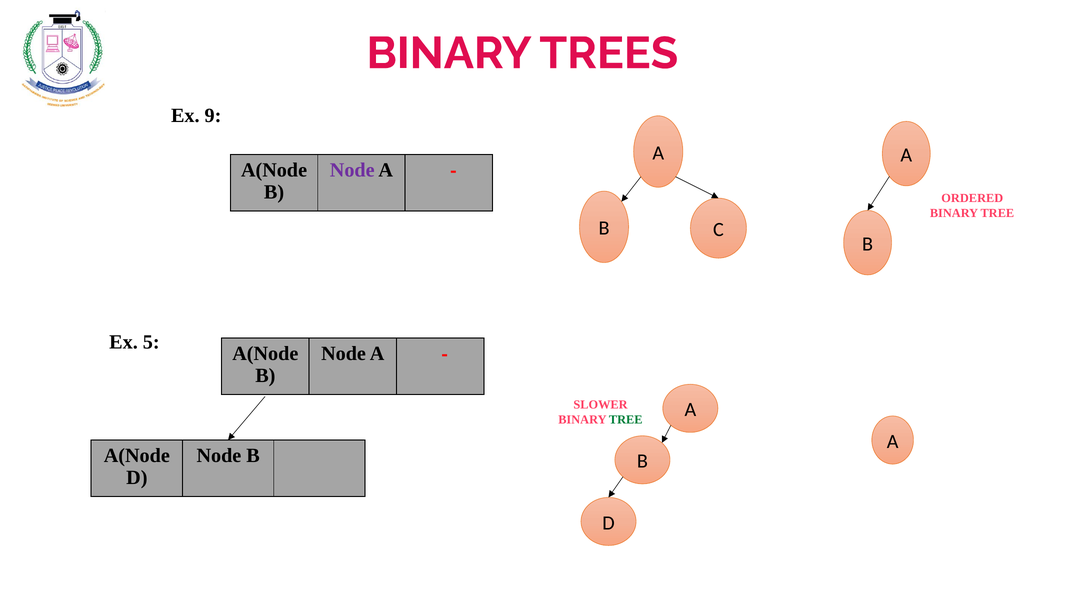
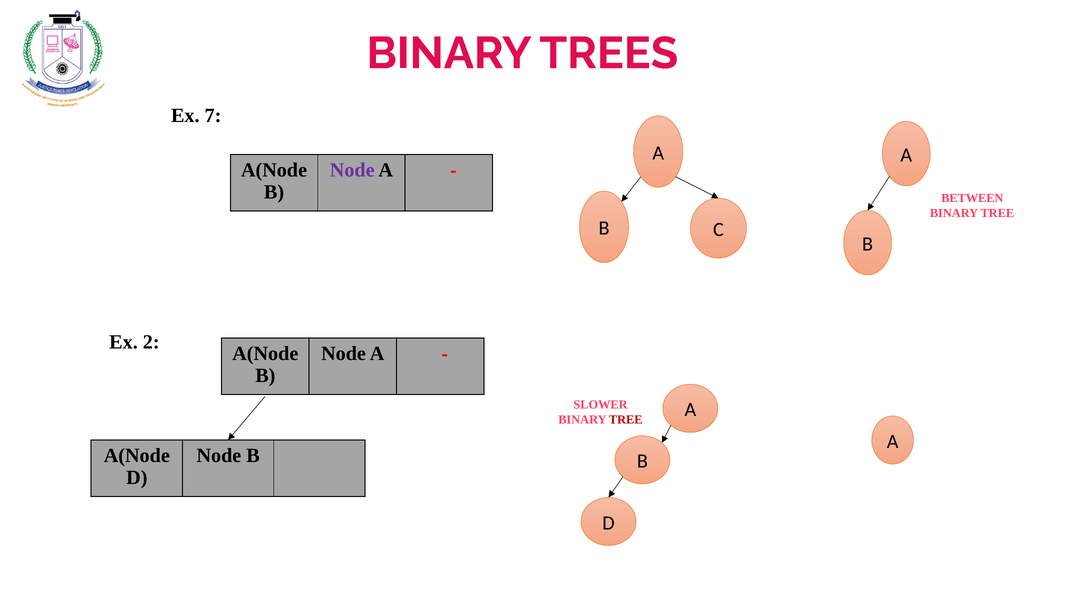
9: 9 -> 7
ORDERED: ORDERED -> BETWEEN
5: 5 -> 2
TREE at (626, 420) colour: green -> red
